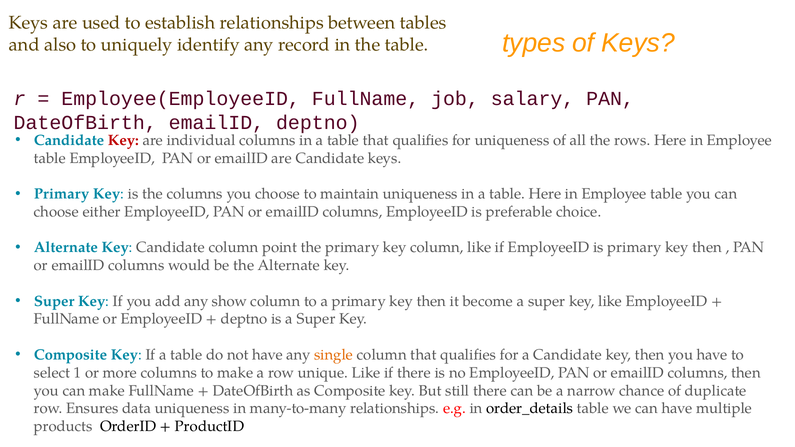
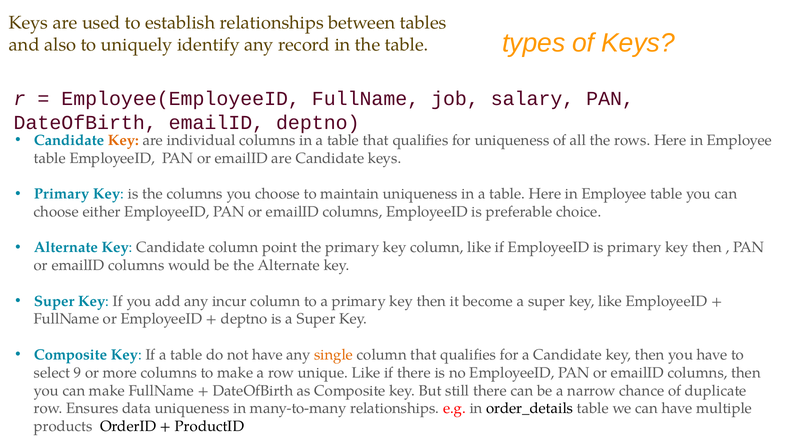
Key at (123, 140) colour: red -> orange
show: show -> incur
1: 1 -> 9
